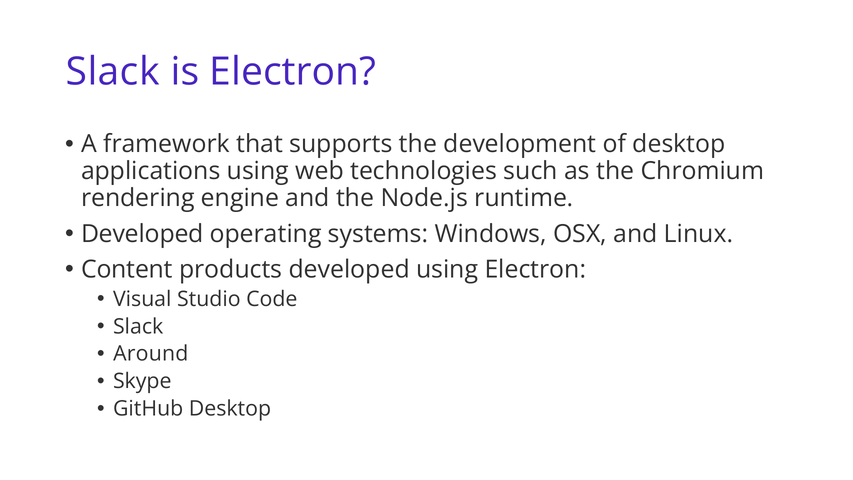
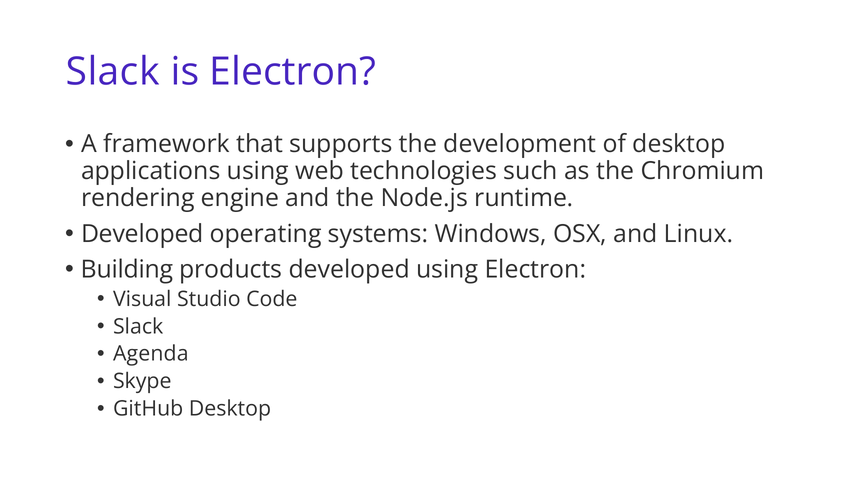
Content: Content -> Building
Around: Around -> Agenda
